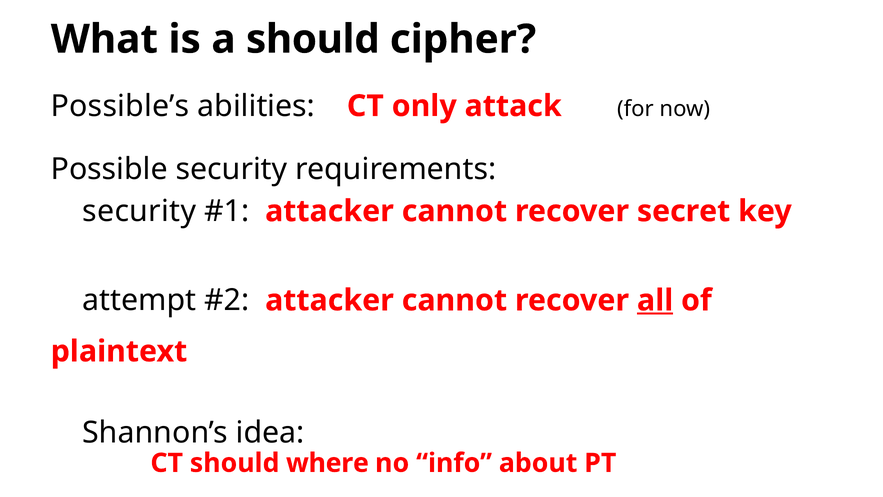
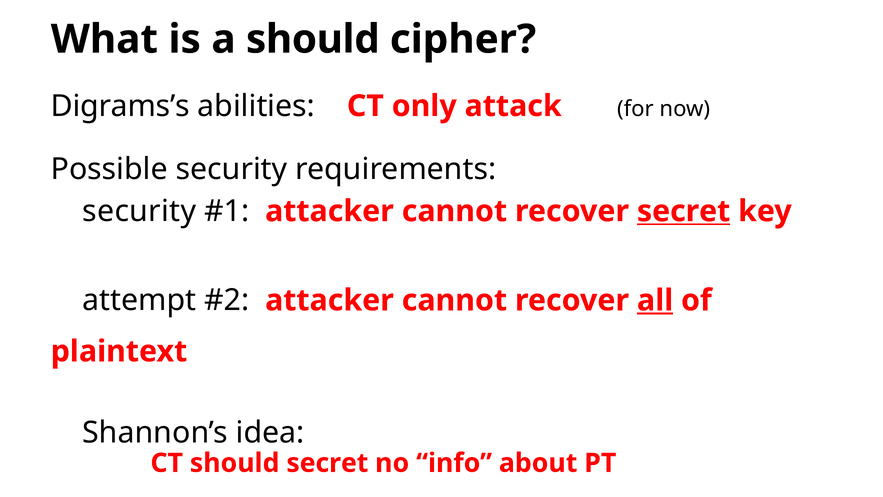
Possible’s: Possible’s -> Digrams’s
secret at (684, 211) underline: none -> present
should where: where -> secret
